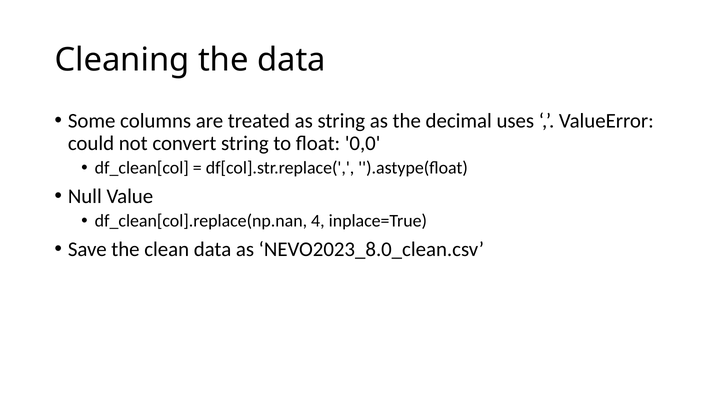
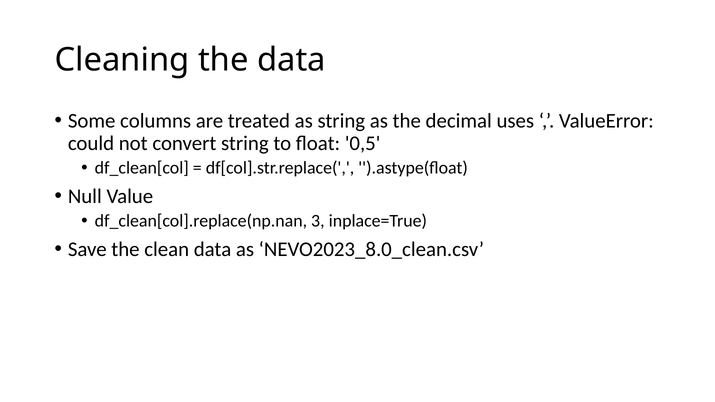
0,0: 0,0 -> 0,5
4: 4 -> 3
